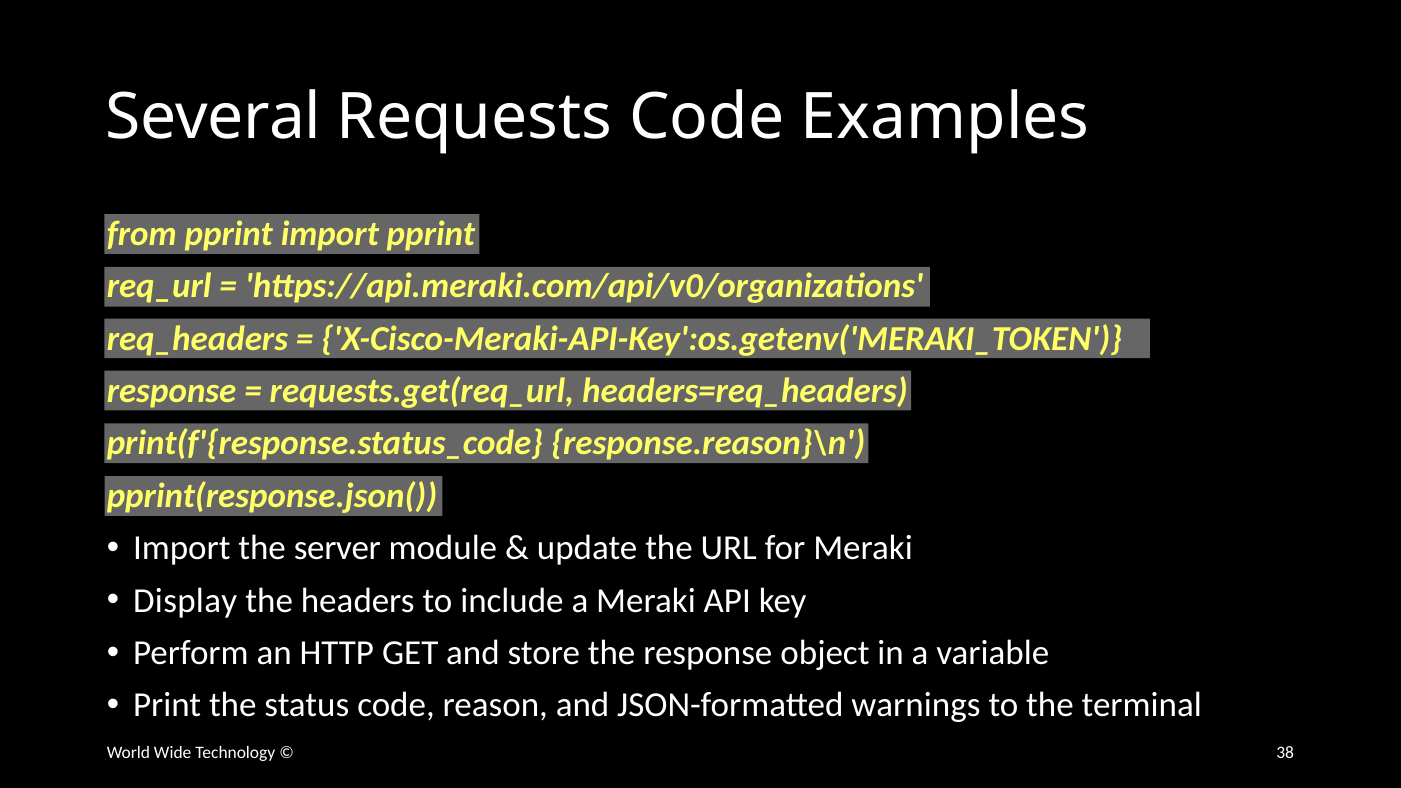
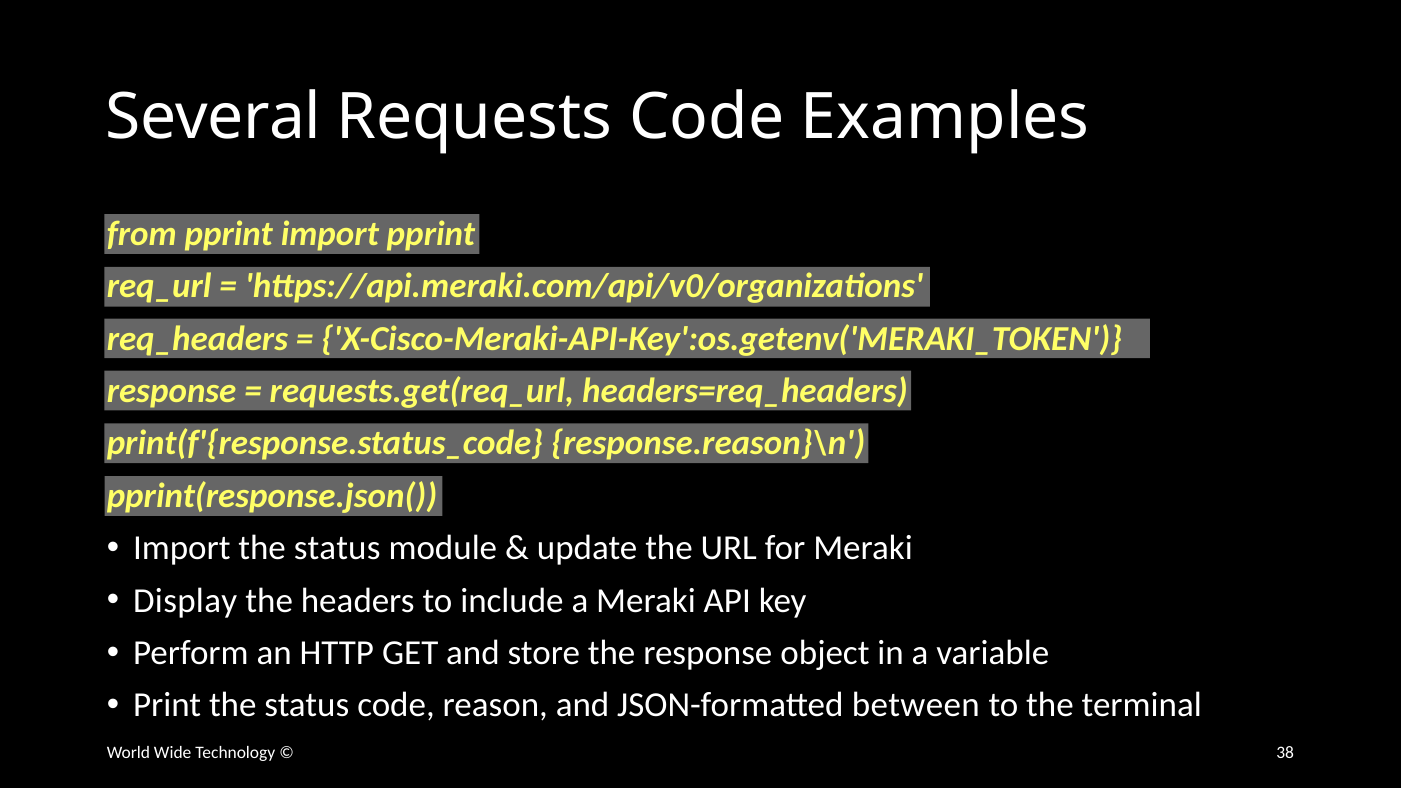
Import the server: server -> status
warnings: warnings -> between
